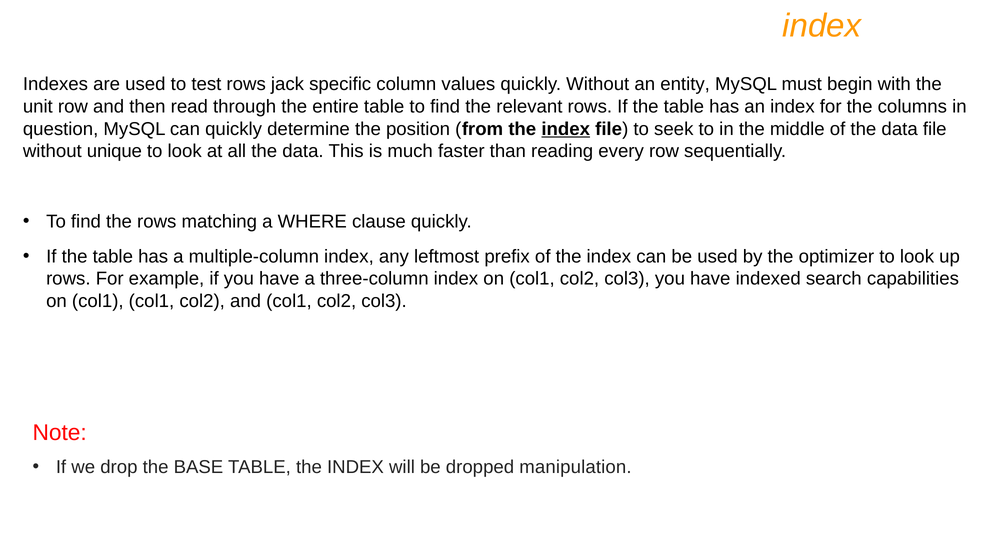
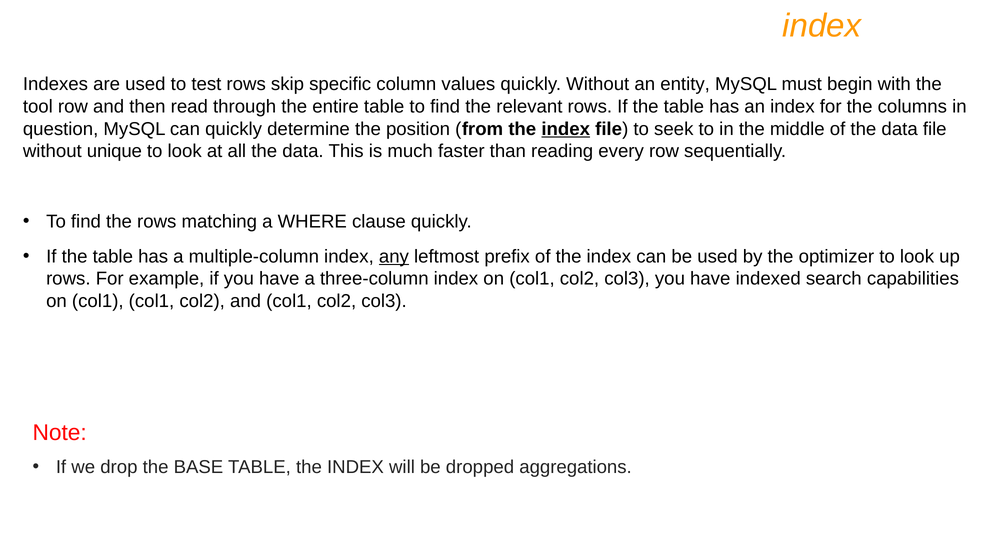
jack: jack -> skip
unit: unit -> tool
any underline: none -> present
manipulation: manipulation -> aggregations
